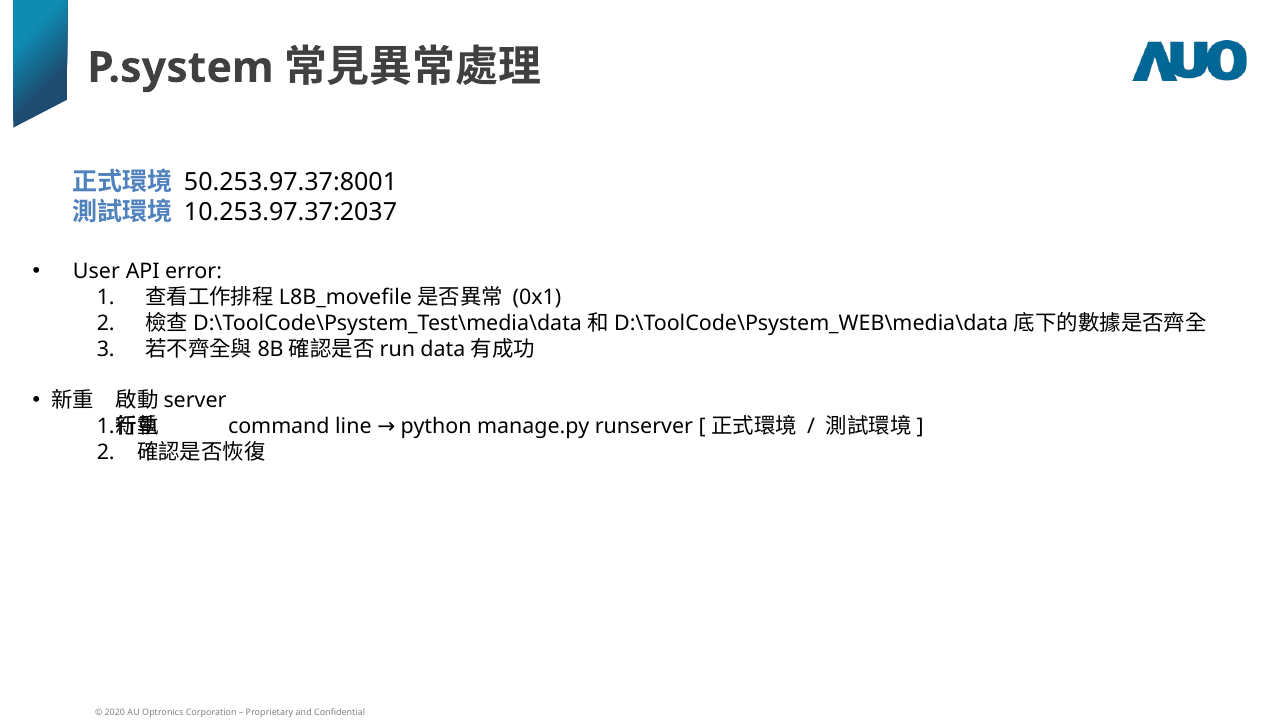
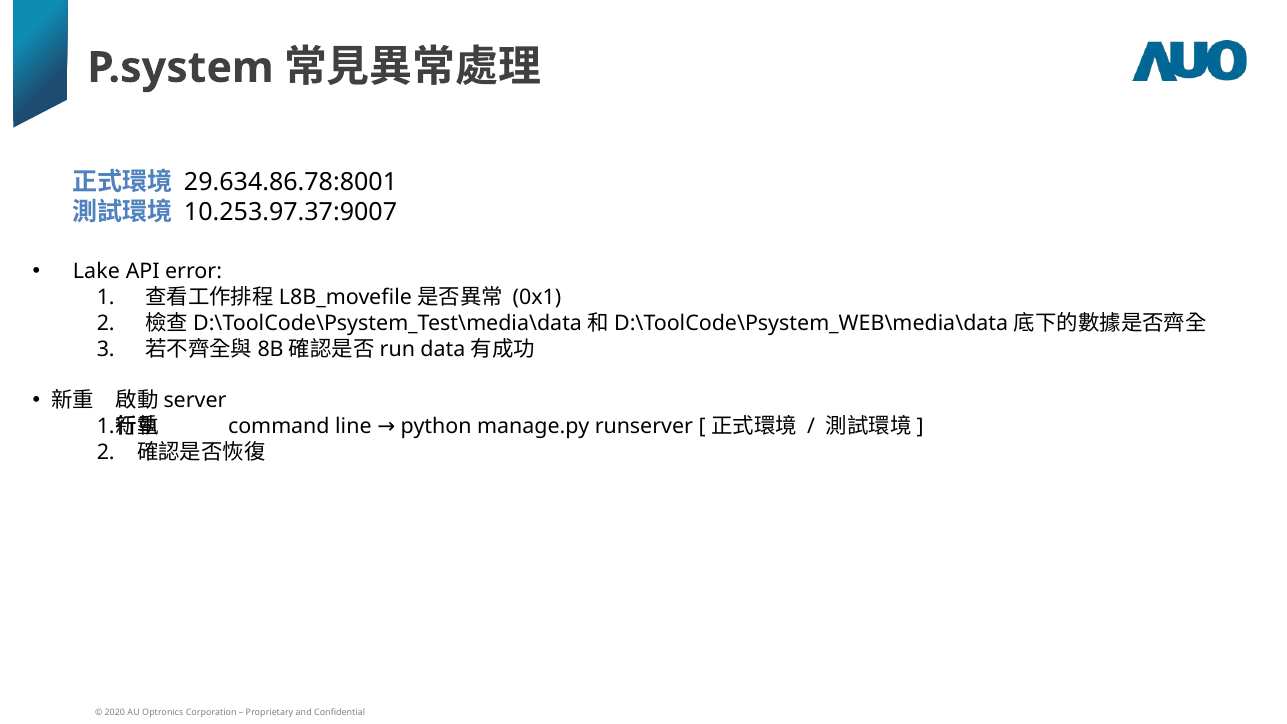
50.253.97.37:8001: 50.253.97.37:8001 -> 29.634.86.78:8001
10.253.97.37:2037: 10.253.97.37:2037 -> 10.253.97.37:9007
User: User -> Lake
